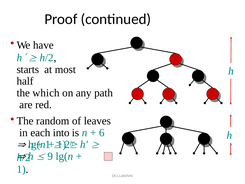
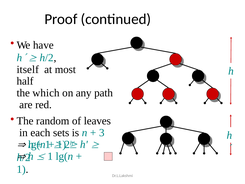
starts: starts -> itself
into: into -> sets
6: 6 -> 3
9 at (50, 156): 9 -> 1
